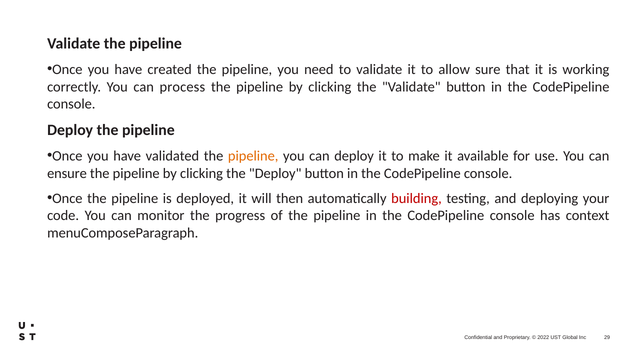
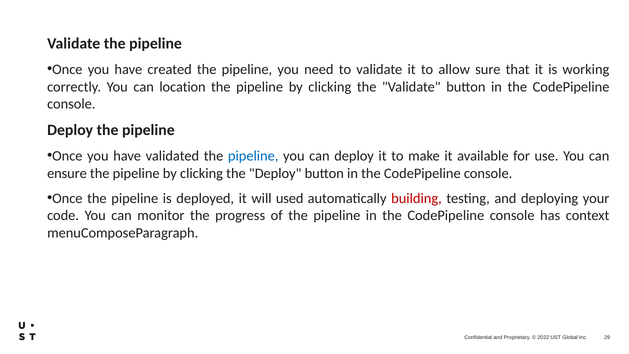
process: process -> location
pipeline at (253, 156) colour: orange -> blue
then: then -> used
